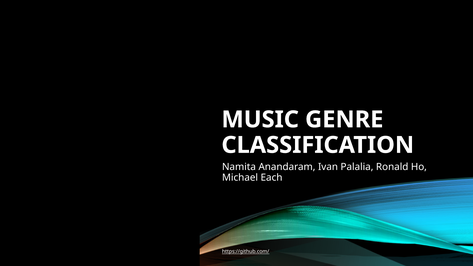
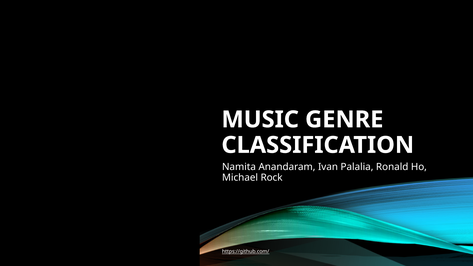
Each: Each -> Rock
